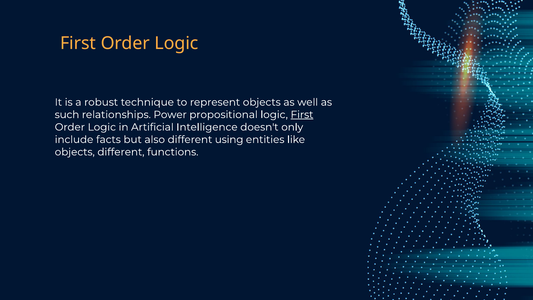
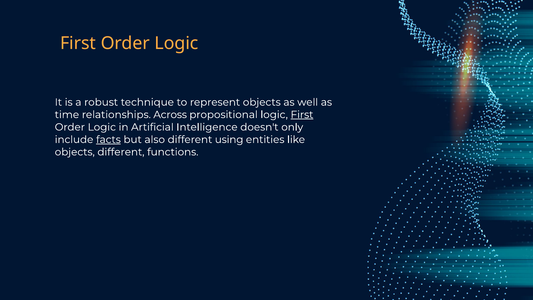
such: such -> time
Power: Power -> Across
facts underline: none -> present
